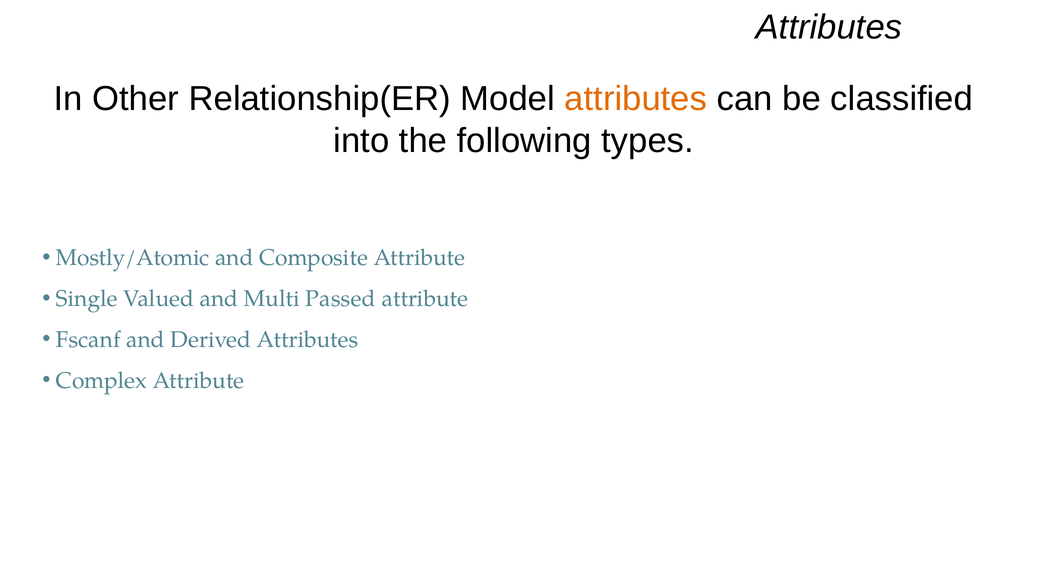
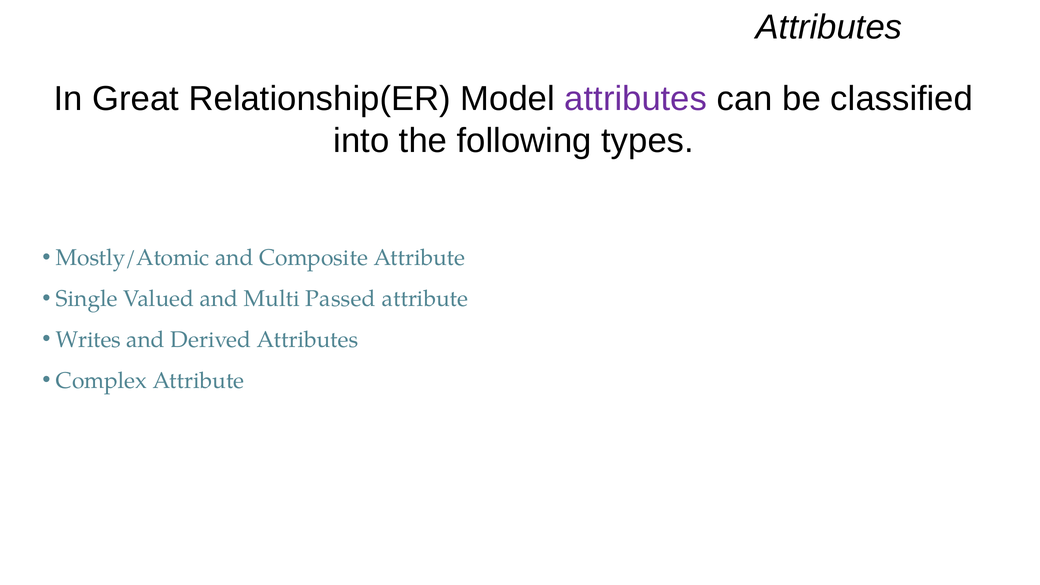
Other: Other -> Great
attributes at (636, 99) colour: orange -> purple
Fscanf: Fscanf -> Writes
